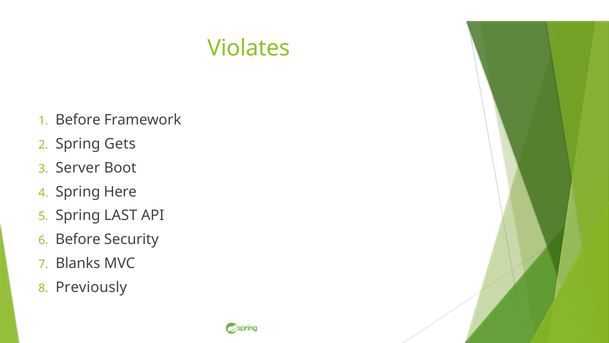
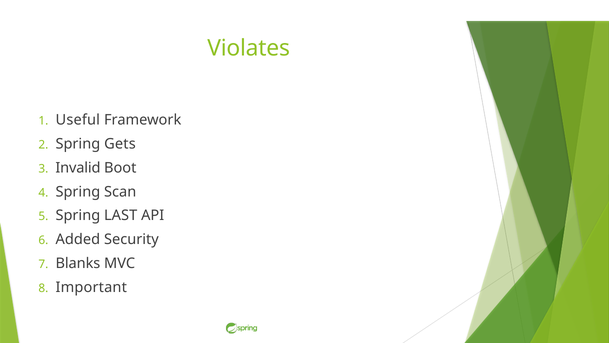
Before at (78, 120): Before -> Useful
Server: Server -> Invalid
Here: Here -> Scan
Before at (78, 239): Before -> Added
Previously: Previously -> Important
